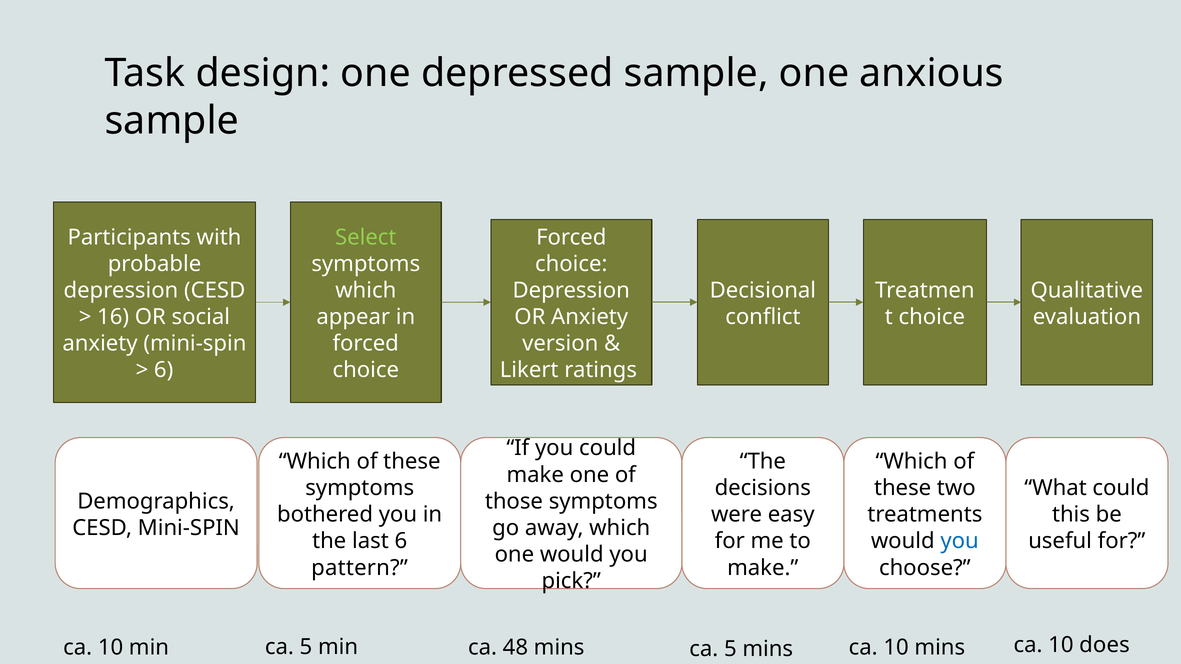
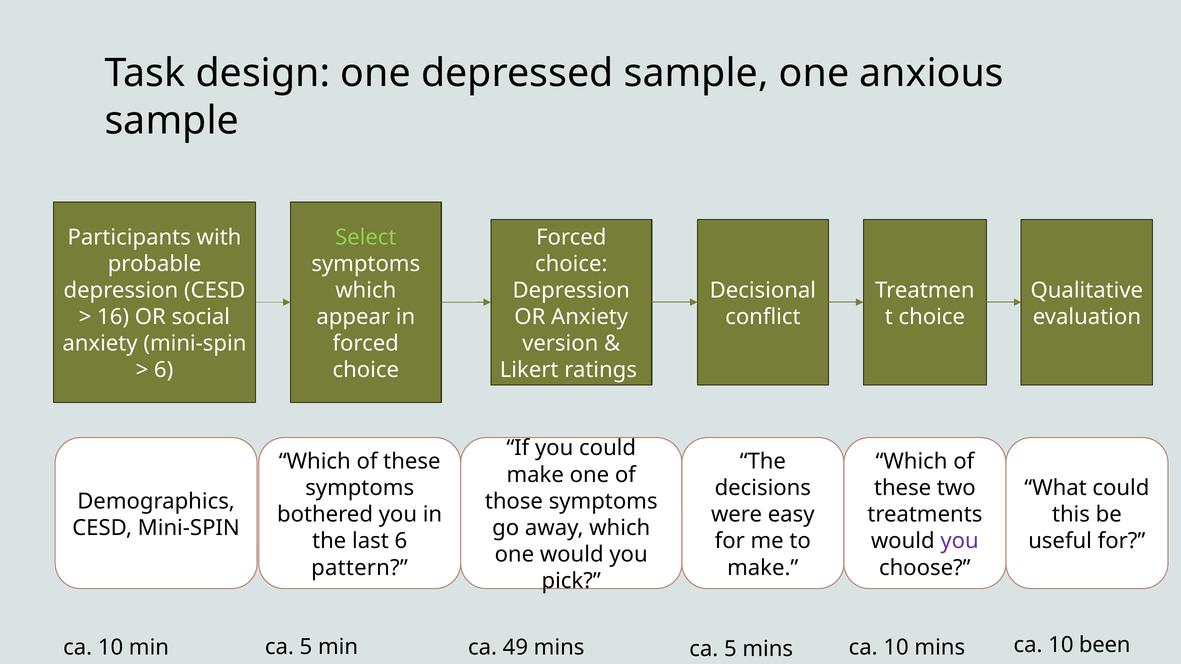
you at (960, 541) colour: blue -> purple
48: 48 -> 49
does: does -> been
